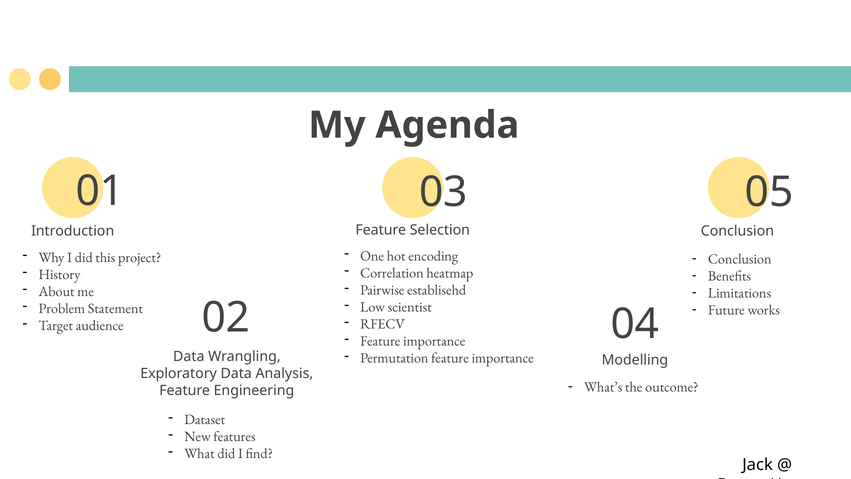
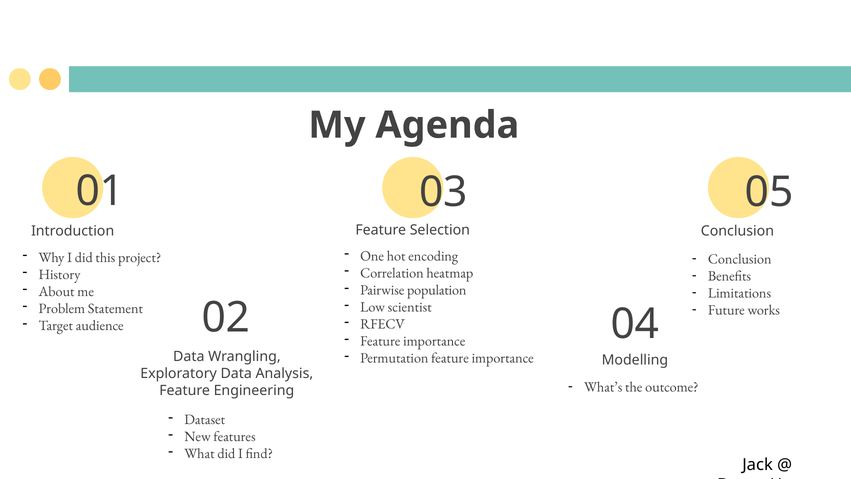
establisehd: establisehd -> population
